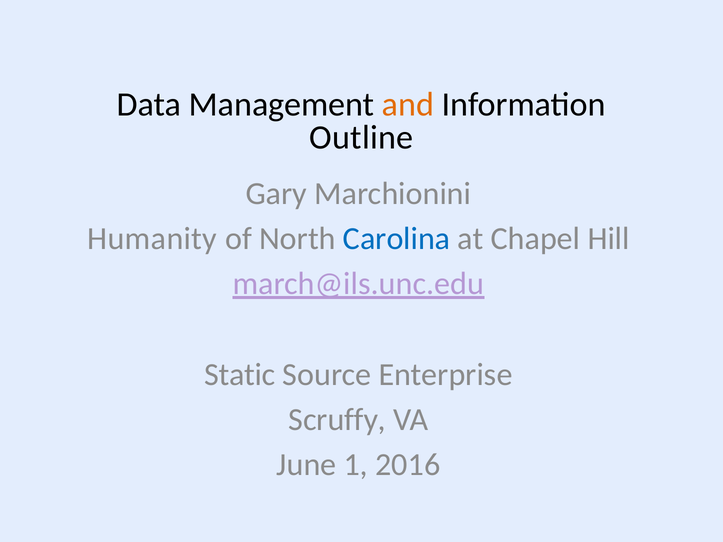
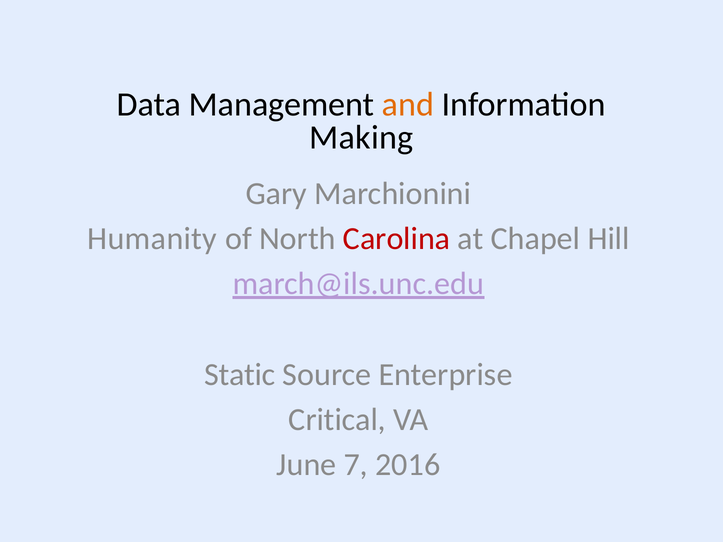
Outline: Outline -> Making
Carolina colour: blue -> red
Scruffy: Scruffy -> Critical
1: 1 -> 7
